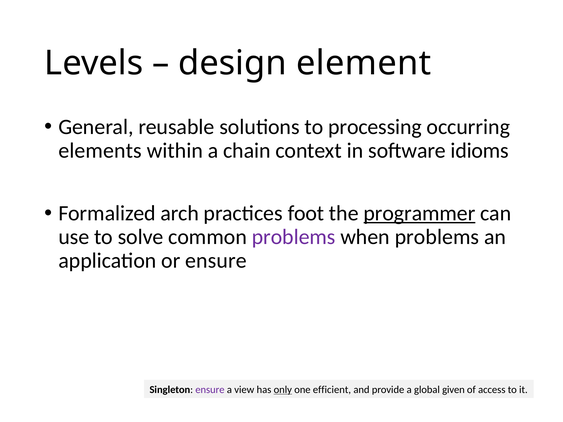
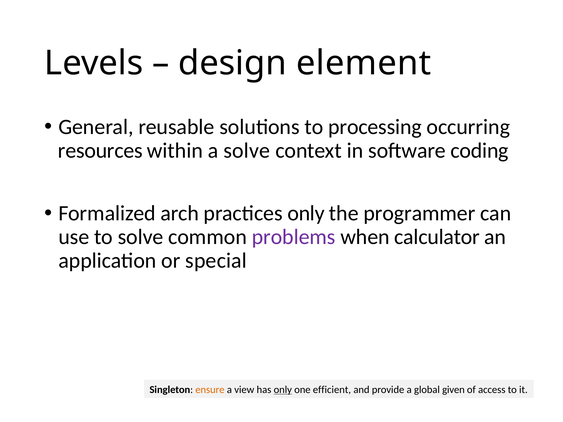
elements: elements -> resources
a chain: chain -> solve
idioms: idioms -> coding
practices foot: foot -> only
programmer underline: present -> none
when problems: problems -> calculator
or ensure: ensure -> special
ensure at (210, 390) colour: purple -> orange
